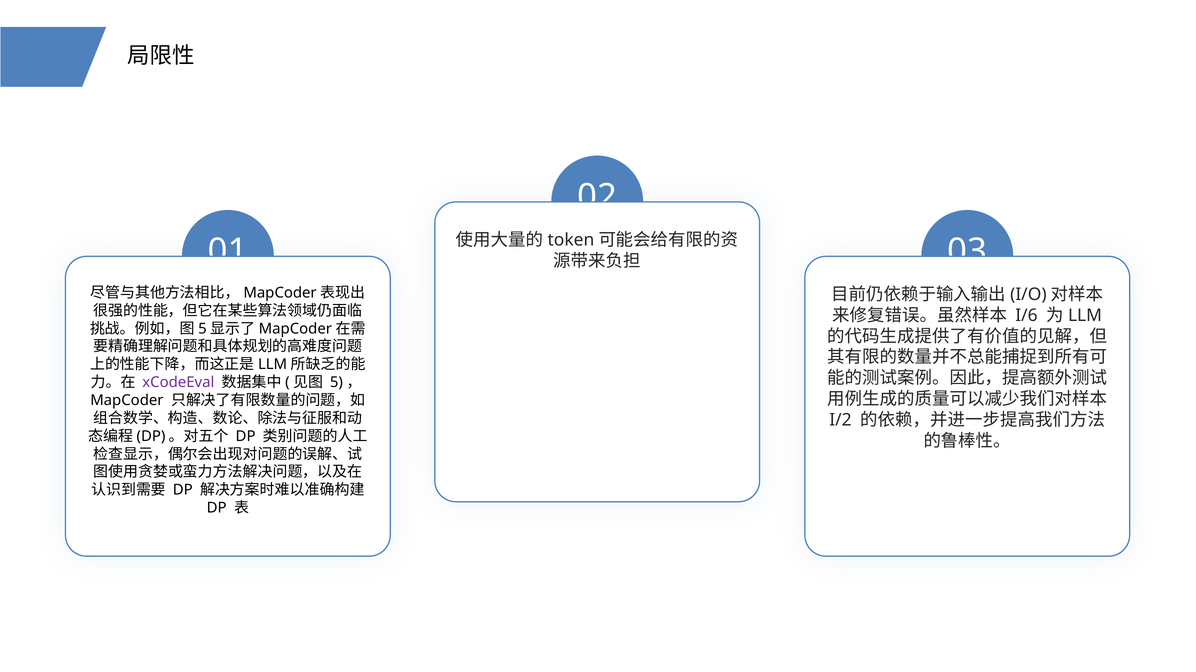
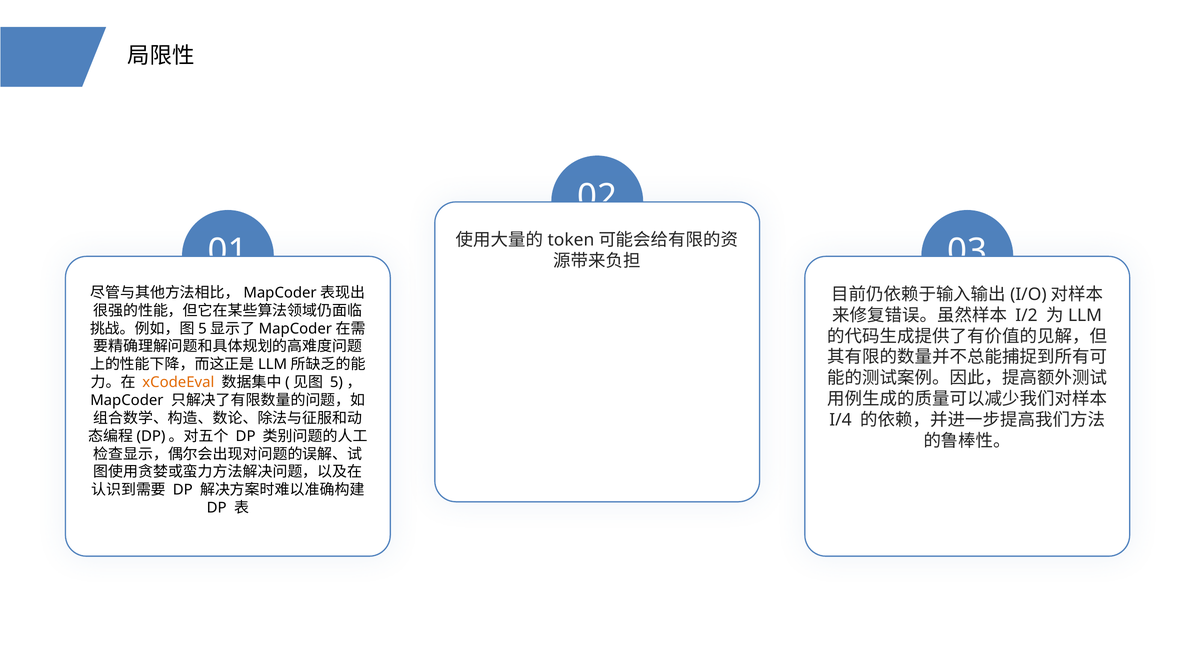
I/6: I/6 -> I/2
xCodeEval colour: purple -> orange
I/2: I/2 -> I/4
